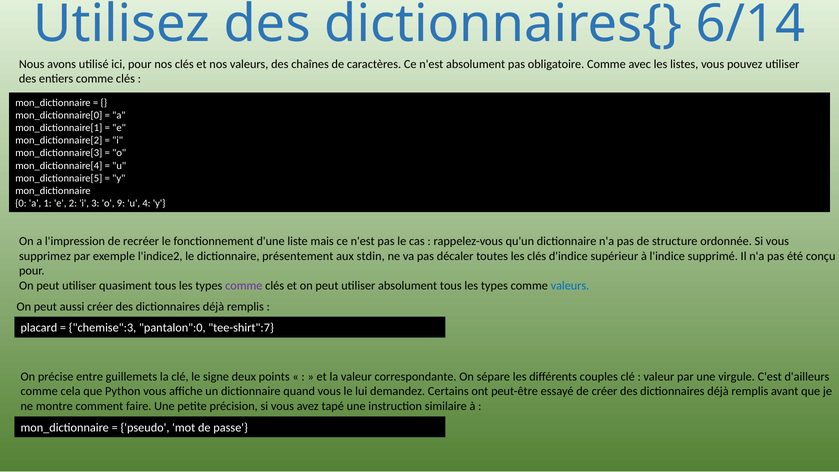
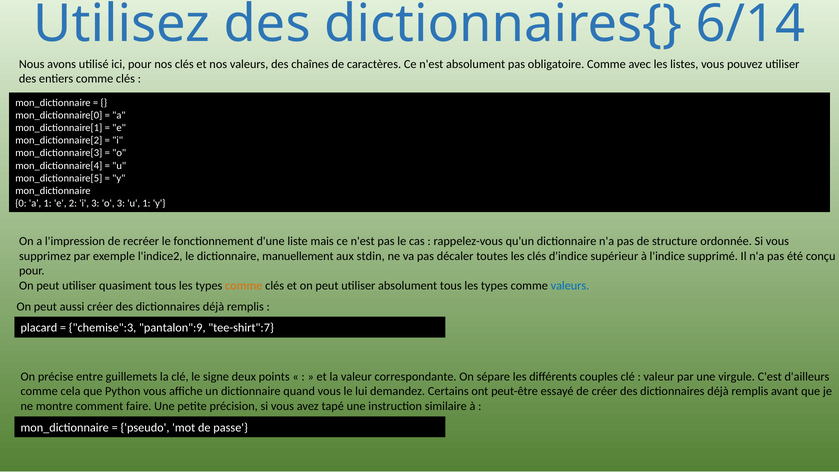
o 9: 9 -> 3
u 4: 4 -> 1
présentement: présentement -> manuellement
comme at (244, 285) colour: purple -> orange
pantalon":0: pantalon":0 -> pantalon":9
